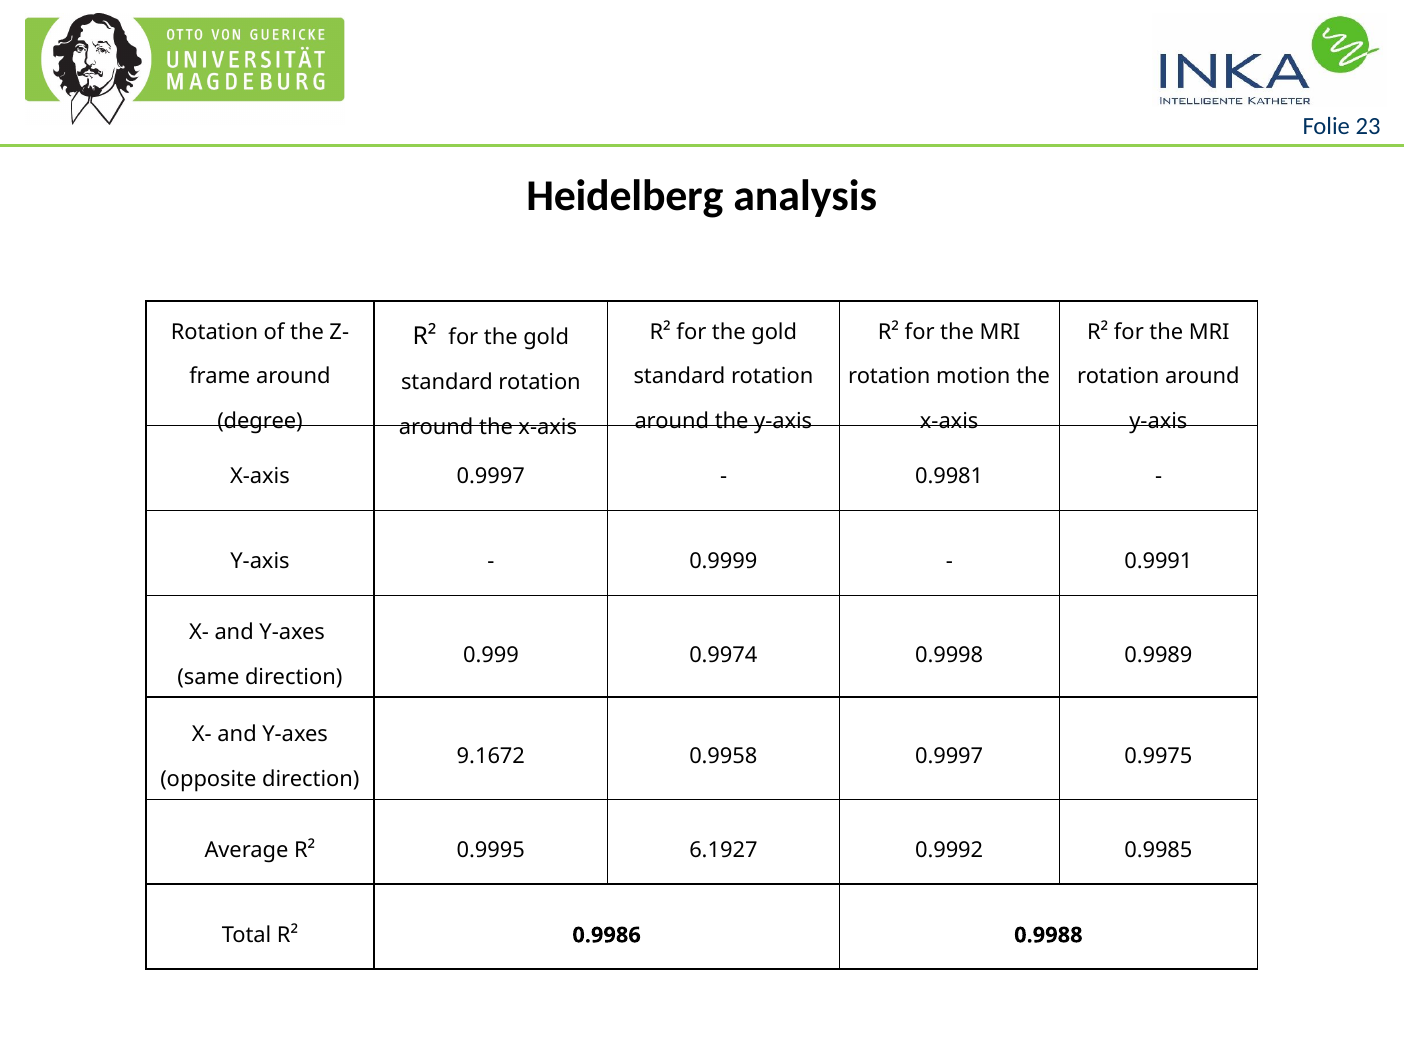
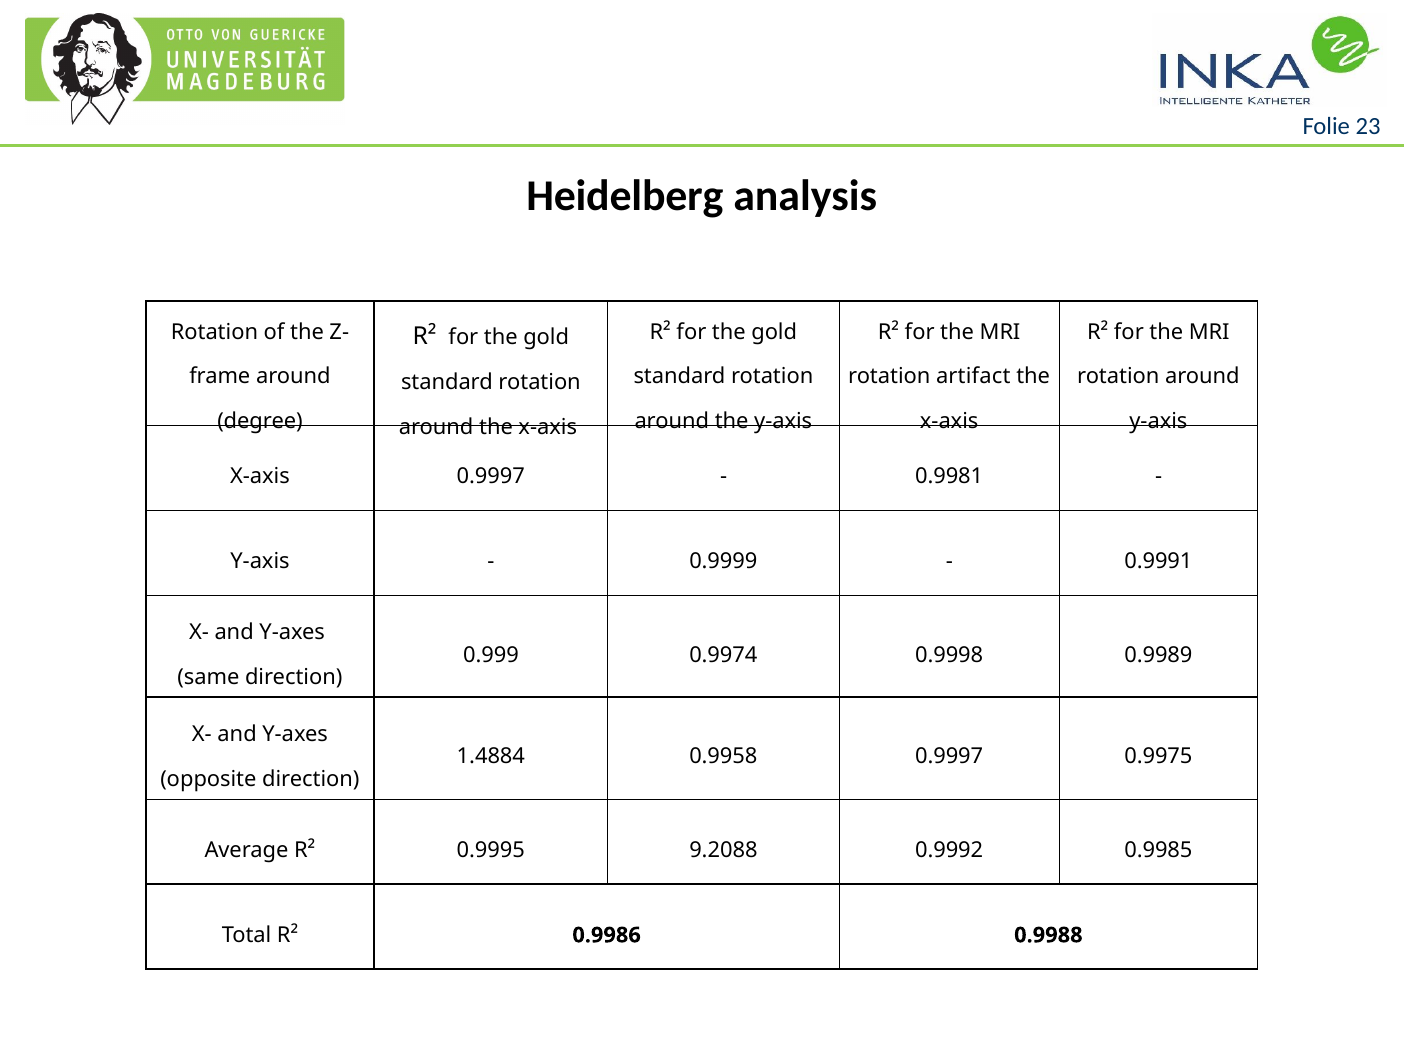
motion: motion -> artifact
9.1672: 9.1672 -> 1.4884
6.1927: 6.1927 -> 9.2088
